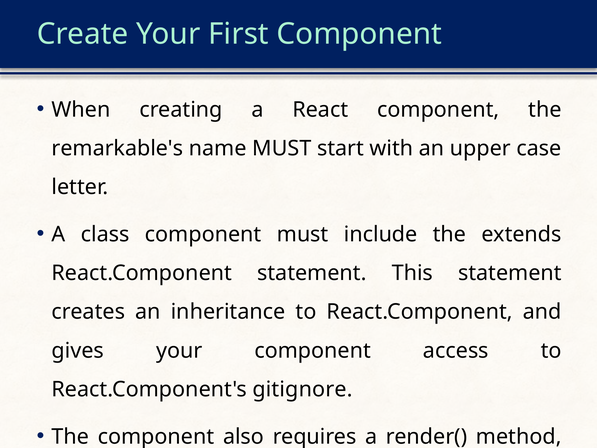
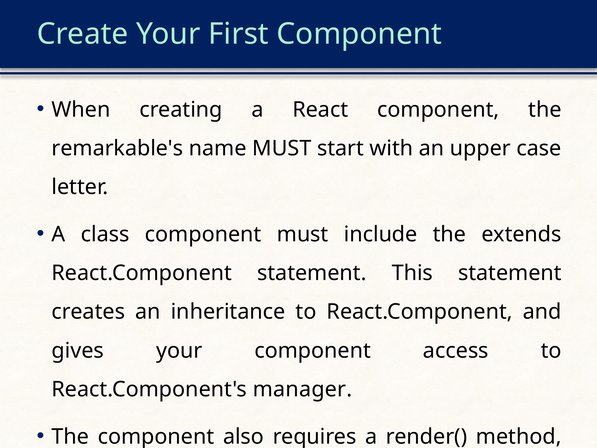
gitignore: gitignore -> manager
